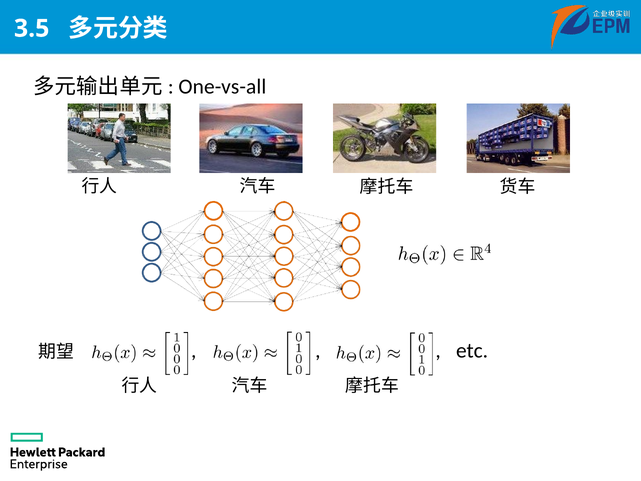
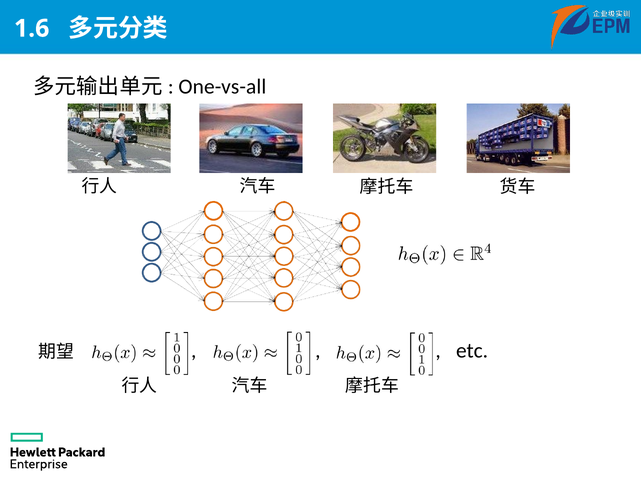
3.5: 3.5 -> 1.6
